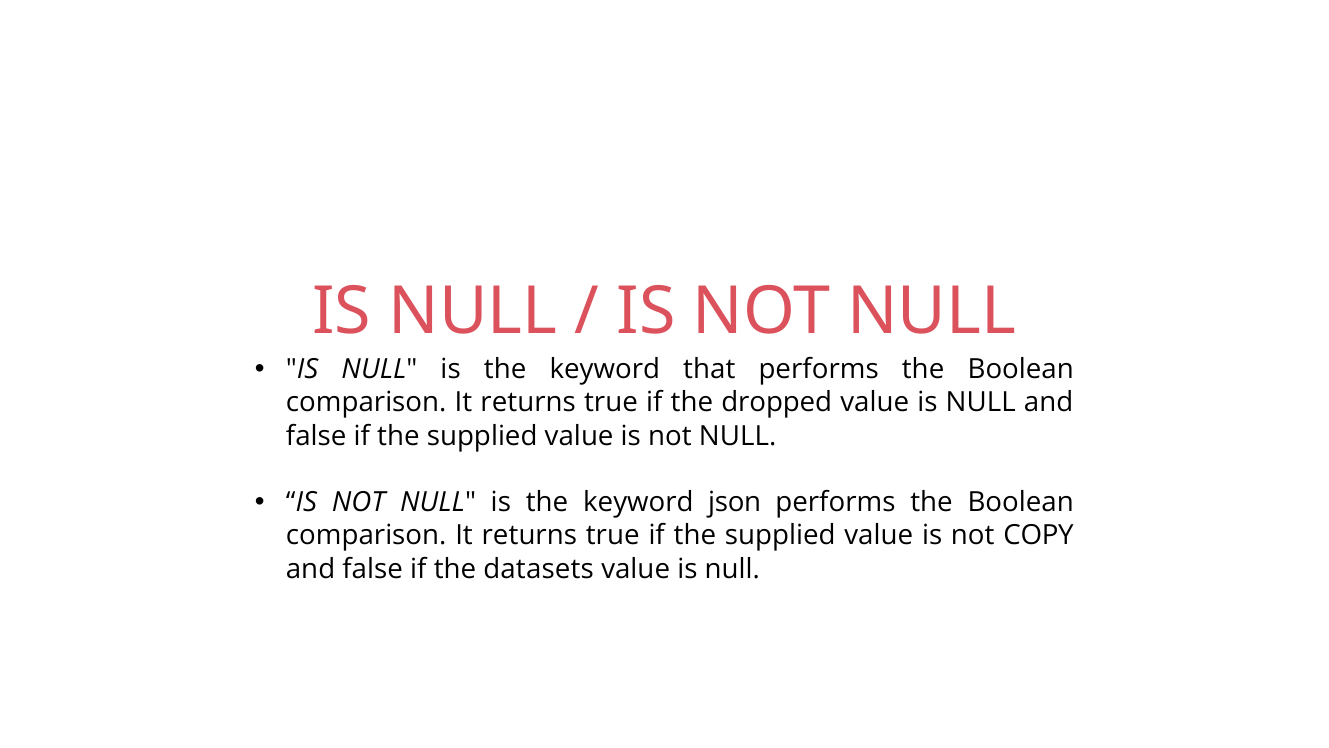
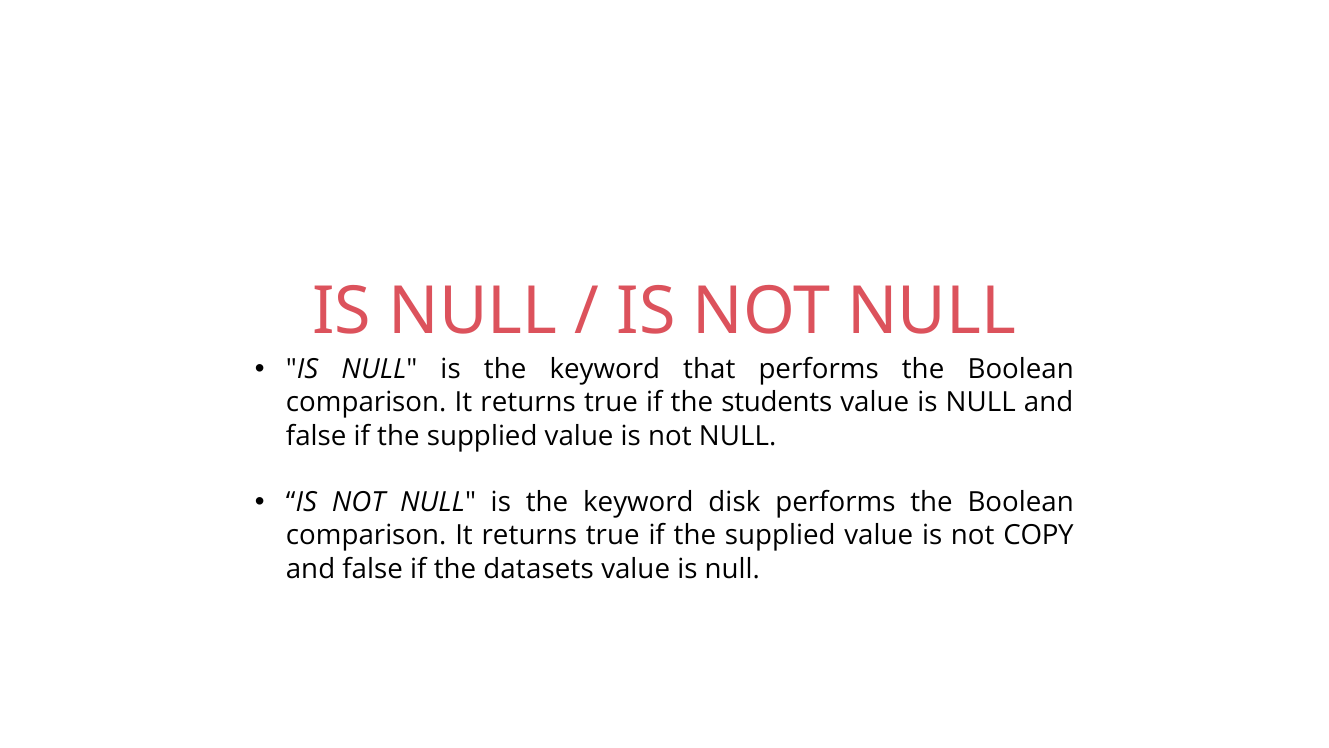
dropped: dropped -> students
json: json -> disk
